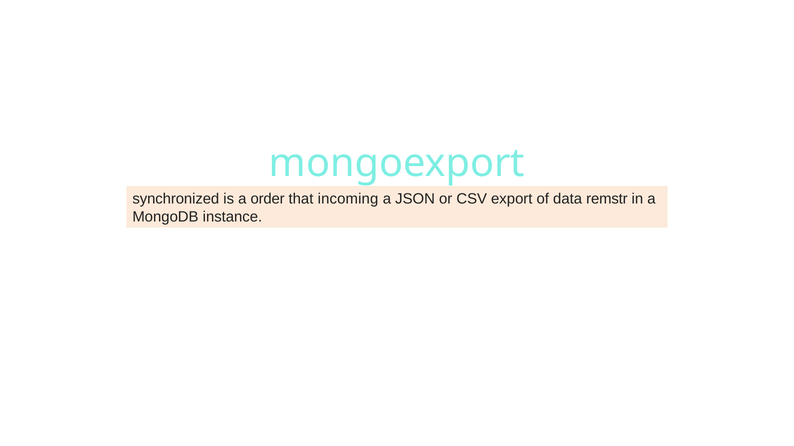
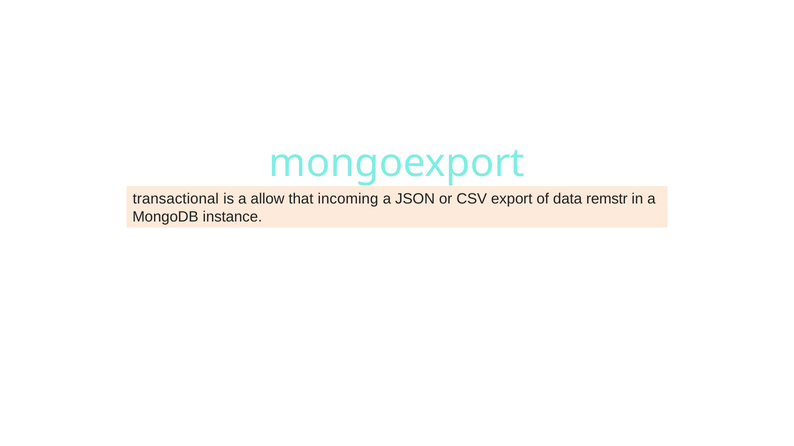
synchronized: synchronized -> transactional
order: order -> allow
